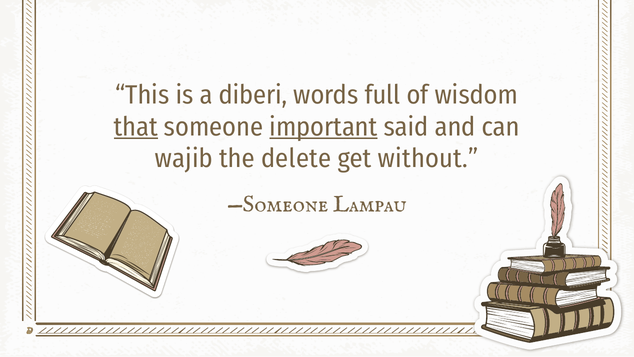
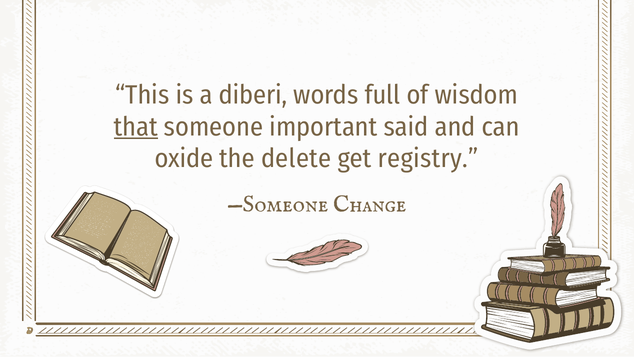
important underline: present -> none
wajib: wajib -> oxide
without: without -> registry
Lampau: Lampau -> Change
